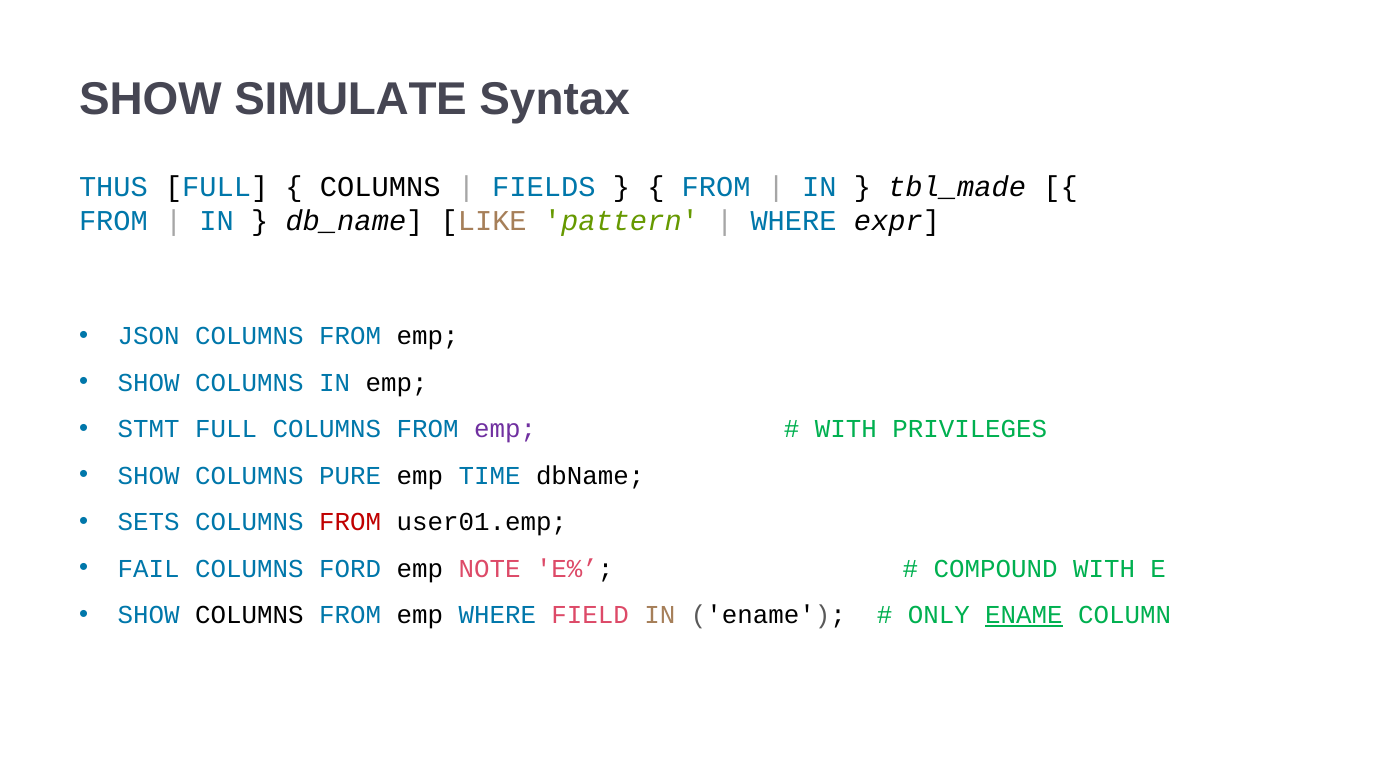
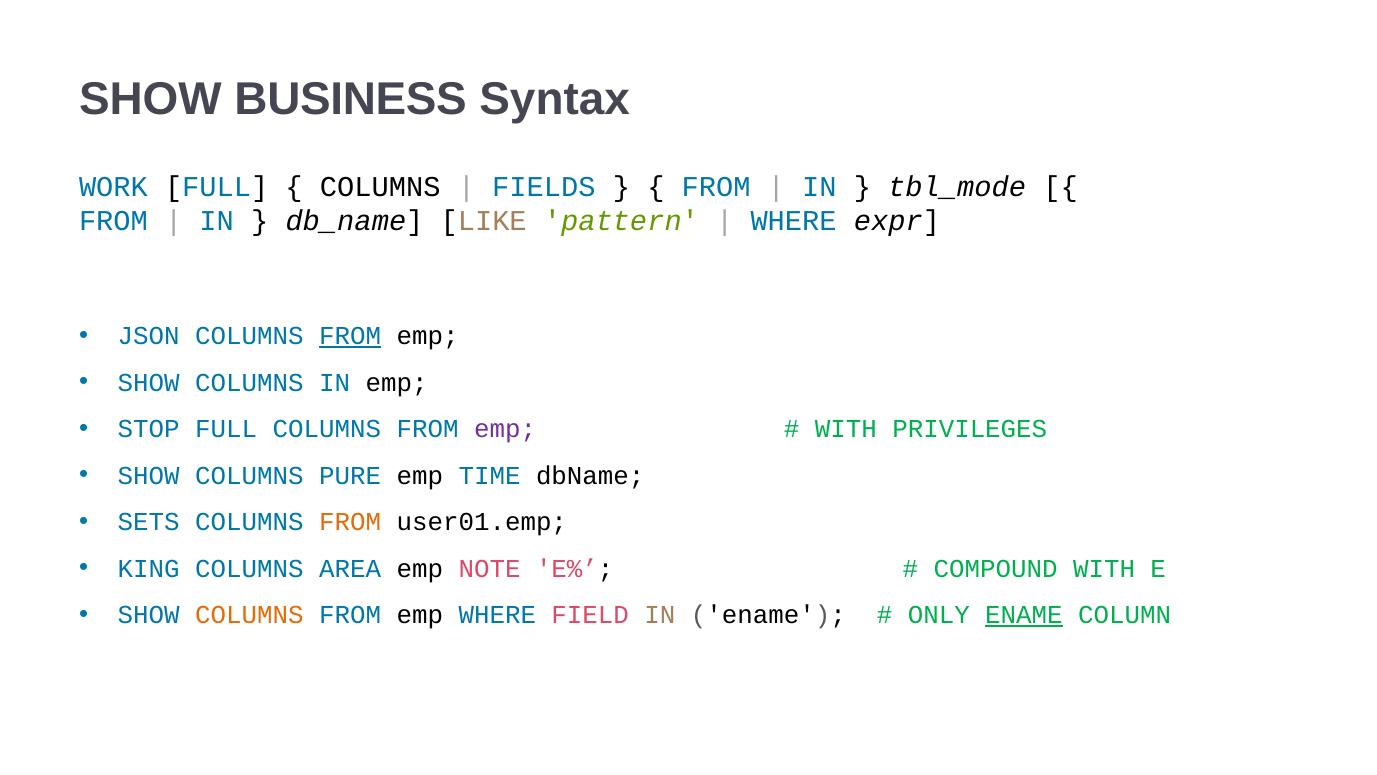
SIMULATE: SIMULATE -> BUSINESS
THUS: THUS -> WORK
tbl_made: tbl_made -> tbl_mode
FROM at (350, 336) underline: none -> present
STMT: STMT -> STOP
FROM at (350, 522) colour: red -> orange
FAIL: FAIL -> KING
FORD: FORD -> AREA
COLUMNS at (249, 615) colour: black -> orange
